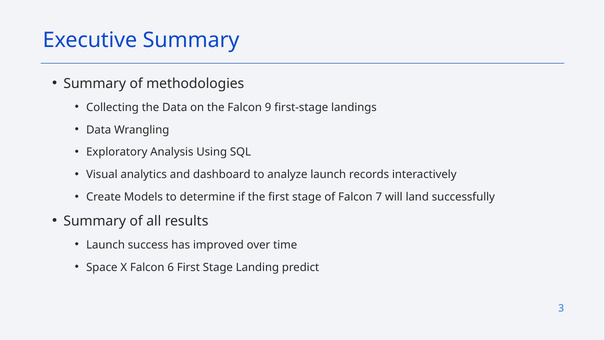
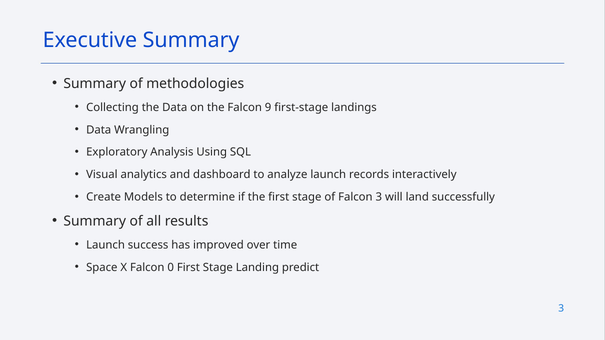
Falcon 7: 7 -> 3
6: 6 -> 0
